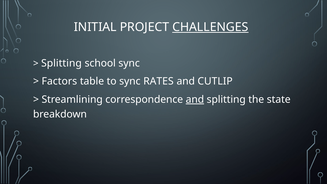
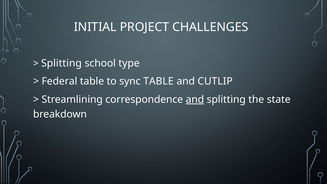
CHALLENGES underline: present -> none
school sync: sync -> type
Factors: Factors -> Federal
sync RATES: RATES -> TABLE
